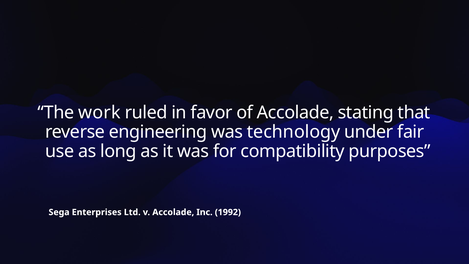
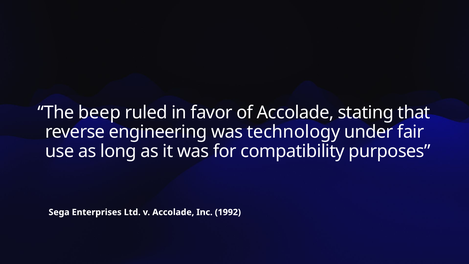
work: work -> beep
